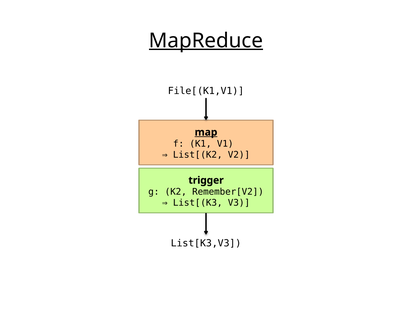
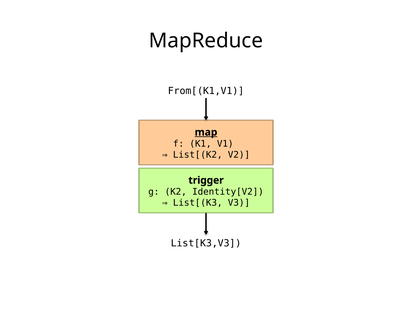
MapReduce underline: present -> none
File[(K1,V1: File[(K1,V1 -> From[(K1,V1
Remember[V2: Remember[V2 -> Identity[V2
